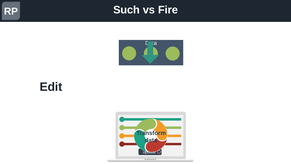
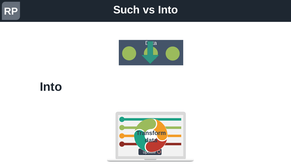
vs Fire: Fire -> Into
Edit at (51, 87): Edit -> Into
